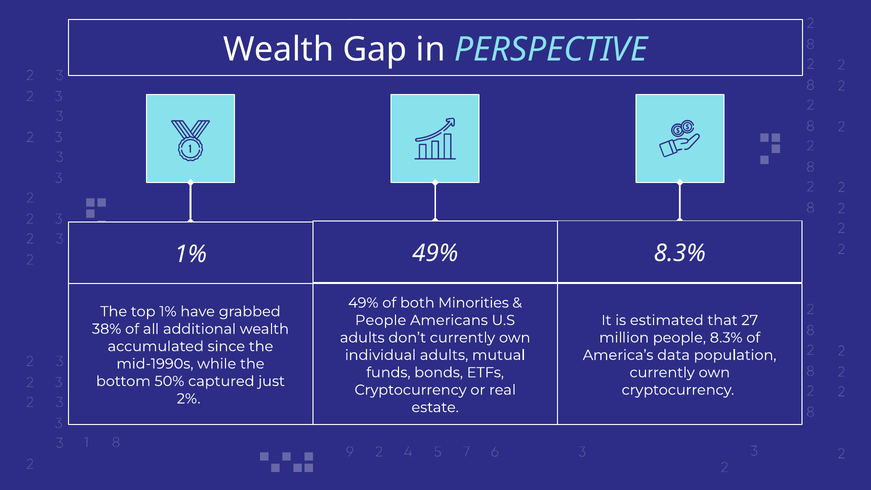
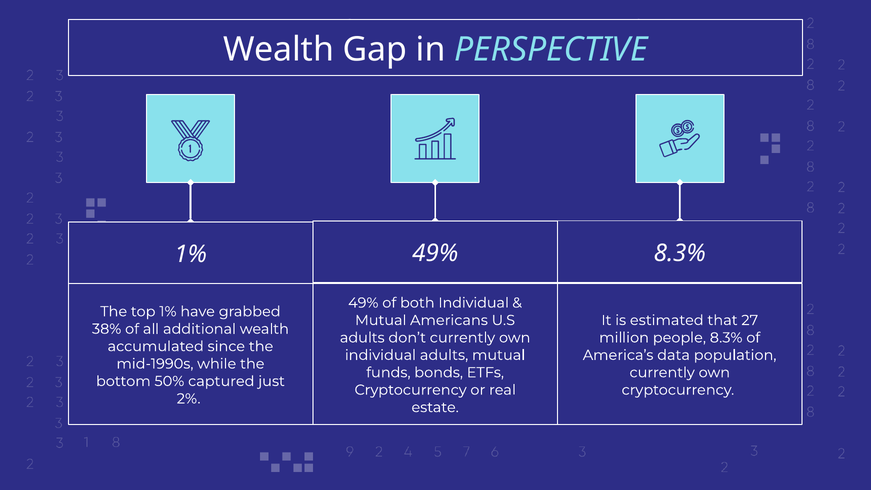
both Minorities: Minorities -> Individual
People at (381, 320): People -> Mutual
